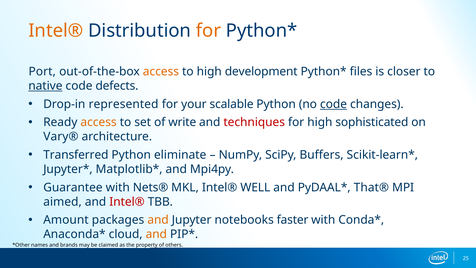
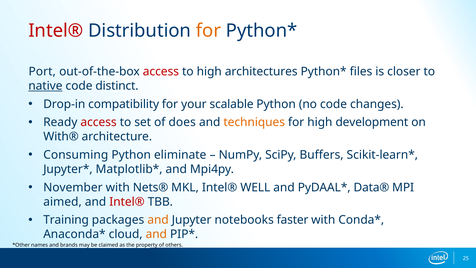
Intel® at (56, 31) colour: orange -> red
access at (161, 71) colour: orange -> red
development: development -> architectures
defects: defects -> distinct
represented: represented -> compatibility
code at (334, 104) underline: present -> none
access at (99, 122) colour: orange -> red
write: write -> does
techniques colour: red -> orange
sophisticated: sophisticated -> development
Vary®: Vary® -> With®
Transferred: Transferred -> Consuming
Guarantee: Guarantee -> November
That®: That® -> Data®
Amount: Amount -> Training
